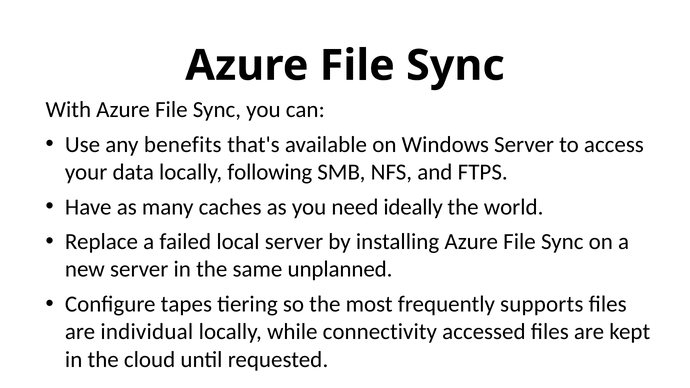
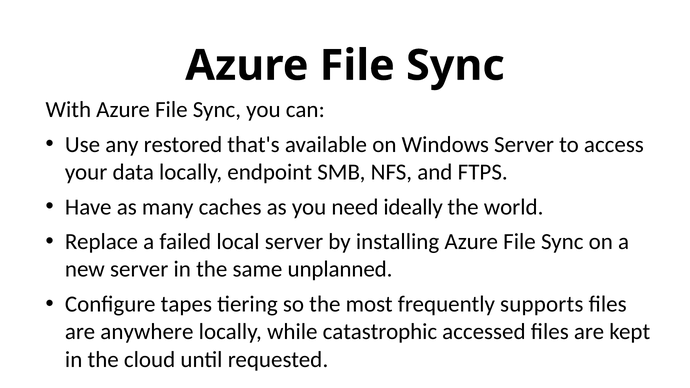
benefits: benefits -> restored
following: following -> endpoint
individual: individual -> anywhere
connectivity: connectivity -> catastrophic
